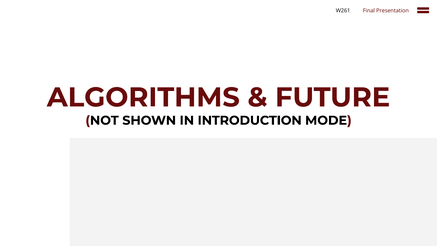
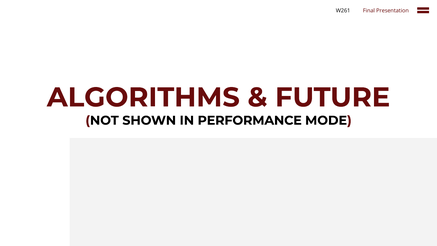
INTRODUCTION: INTRODUCTION -> PERFORMANCE
